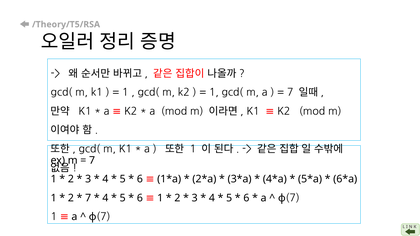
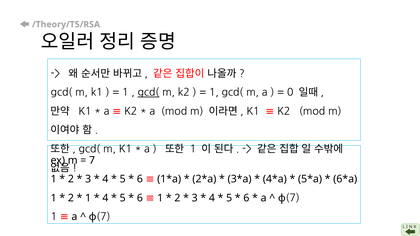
gcd( at (148, 93) underline: none -> present
7 at (290, 93): 7 -> 0
7 at (88, 198): 7 -> 1
